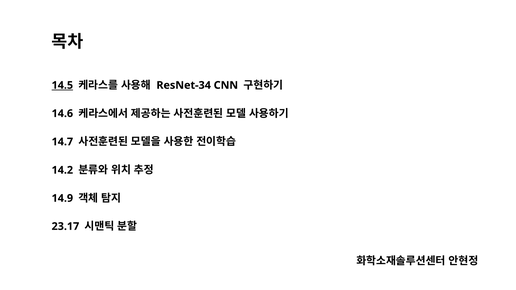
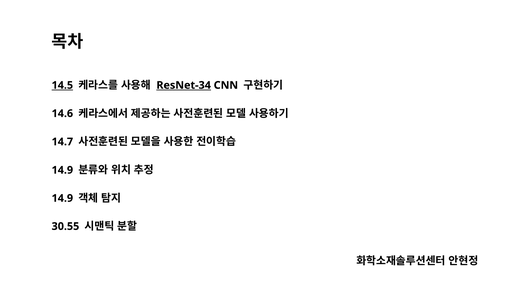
ResNet-34 underline: none -> present
14.2 at (62, 170): 14.2 -> 14.9
23.17: 23.17 -> 30.55
